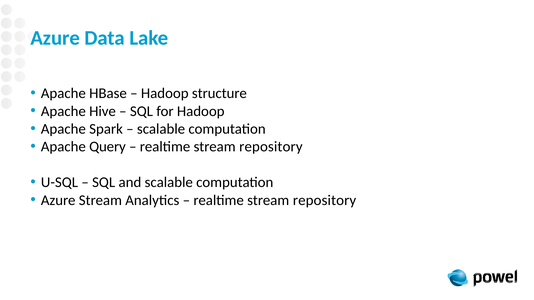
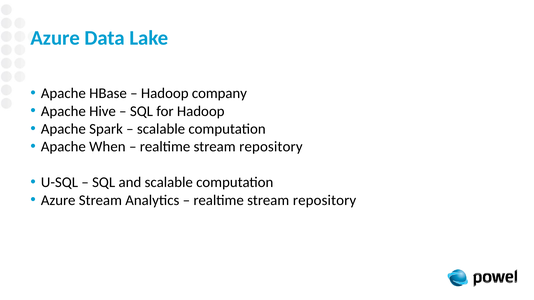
structure: structure -> company
Query: Query -> When
